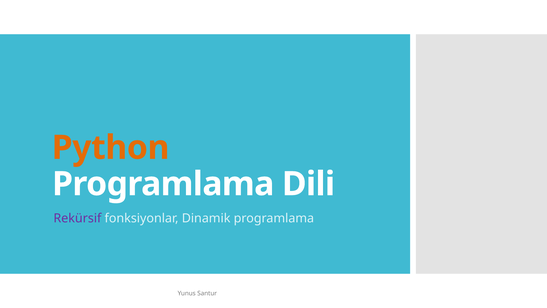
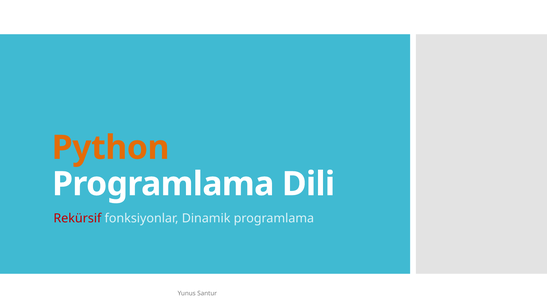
Rekürsif colour: purple -> red
